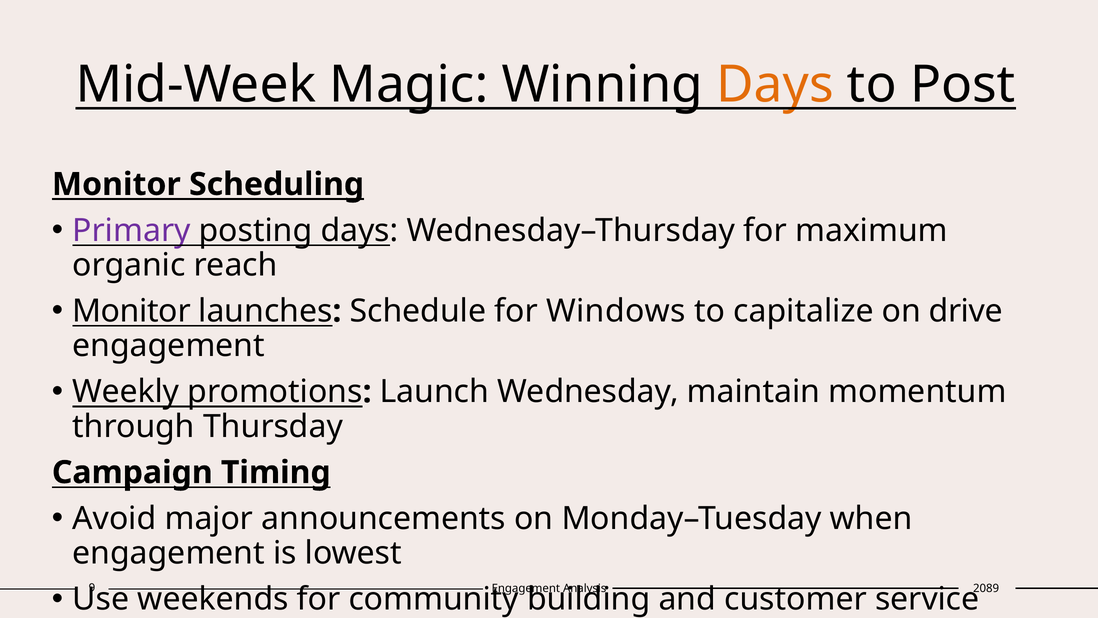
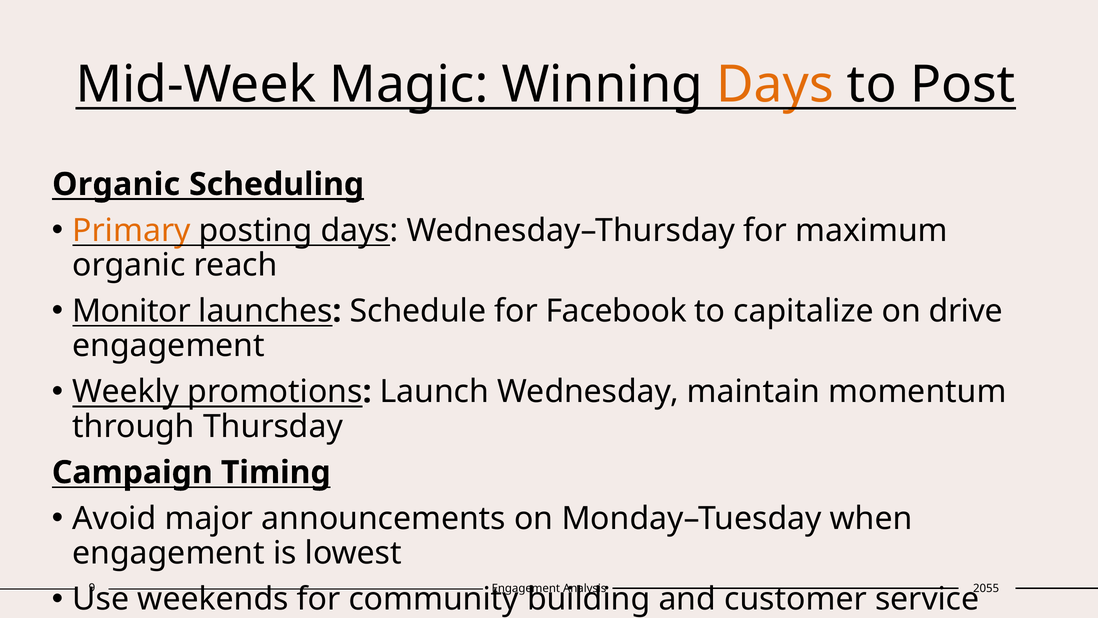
Monitor at (116, 184): Monitor -> Organic
Primary colour: purple -> orange
Windows: Windows -> Facebook
2089: 2089 -> 2055
